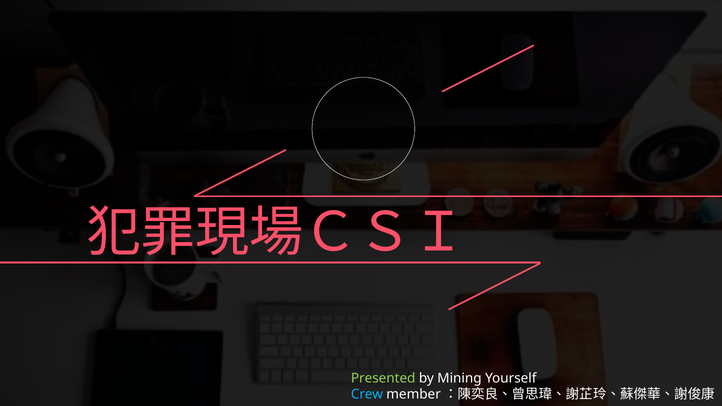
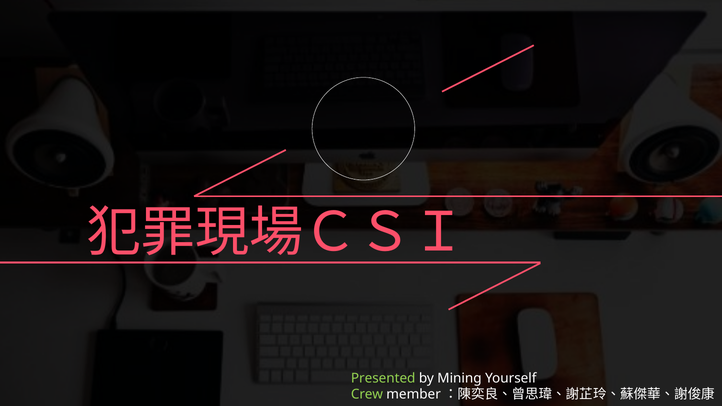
Crew colour: light blue -> light green
